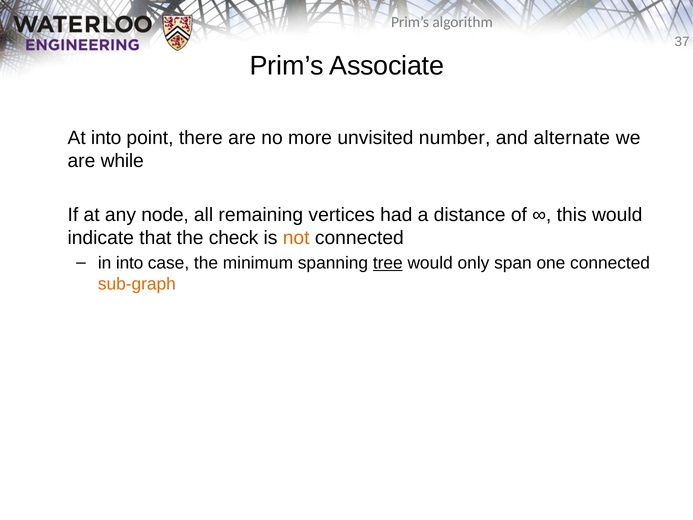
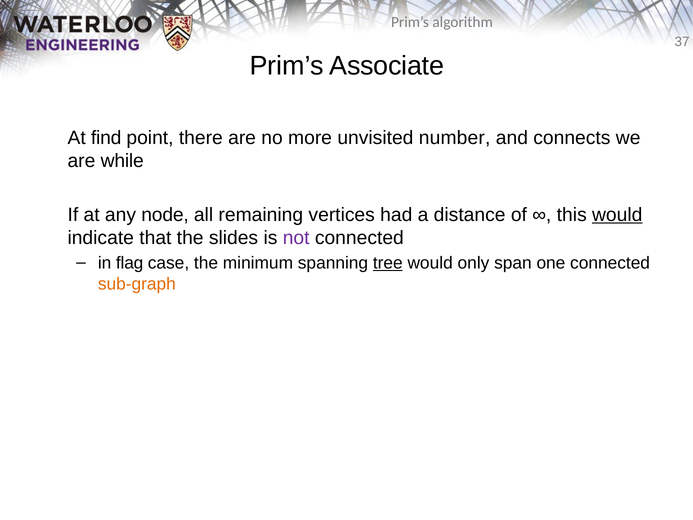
At into: into -> find
alternate: alternate -> connects
would at (617, 215) underline: none -> present
check: check -> slides
not colour: orange -> purple
in into: into -> flag
